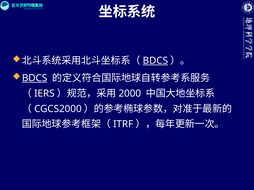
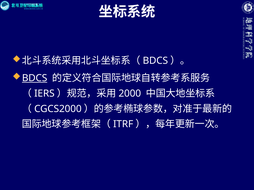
BDCS at (155, 61) underline: present -> none
